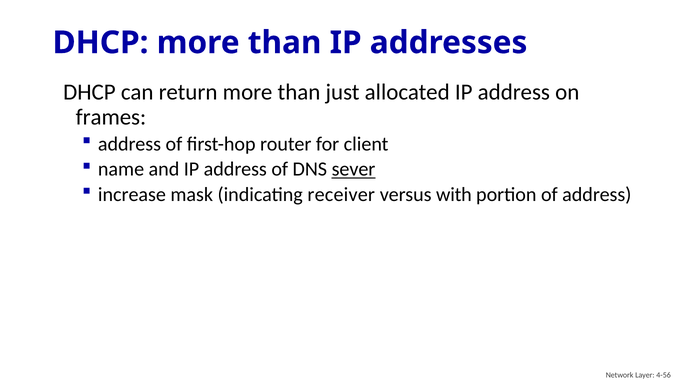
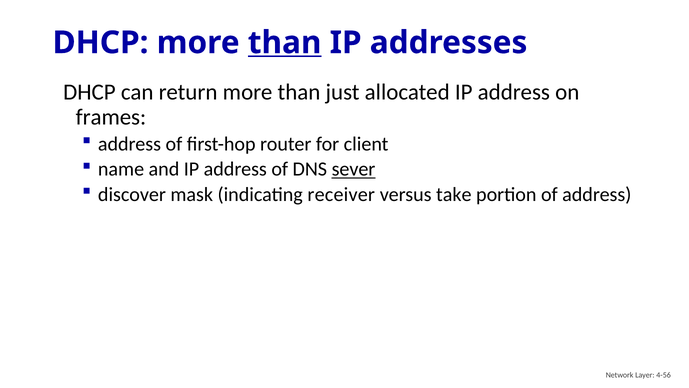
than at (285, 43) underline: none -> present
increase: increase -> discover
with: with -> take
